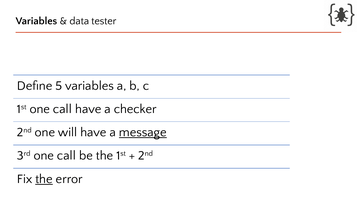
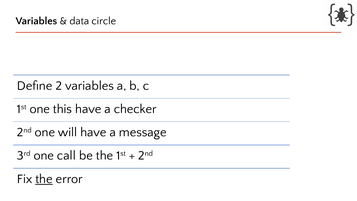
tester: tester -> circle
5: 5 -> 2
1st one call: call -> this
message underline: present -> none
